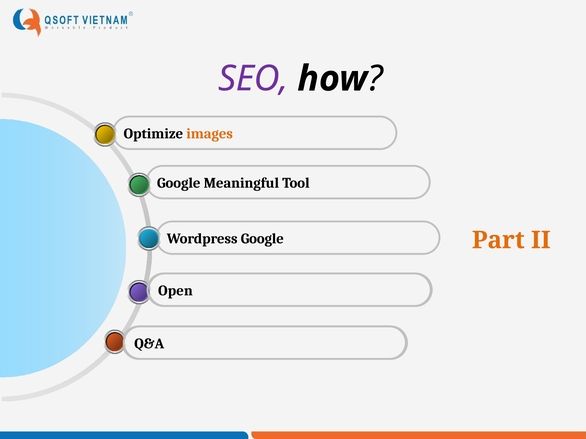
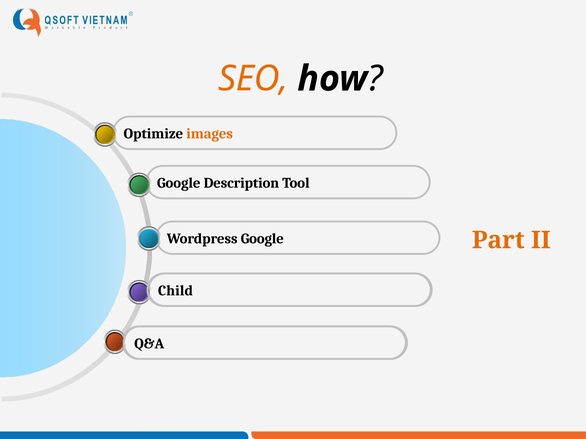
SEO colour: purple -> orange
Meaningful: Meaningful -> Description
Open: Open -> Child
